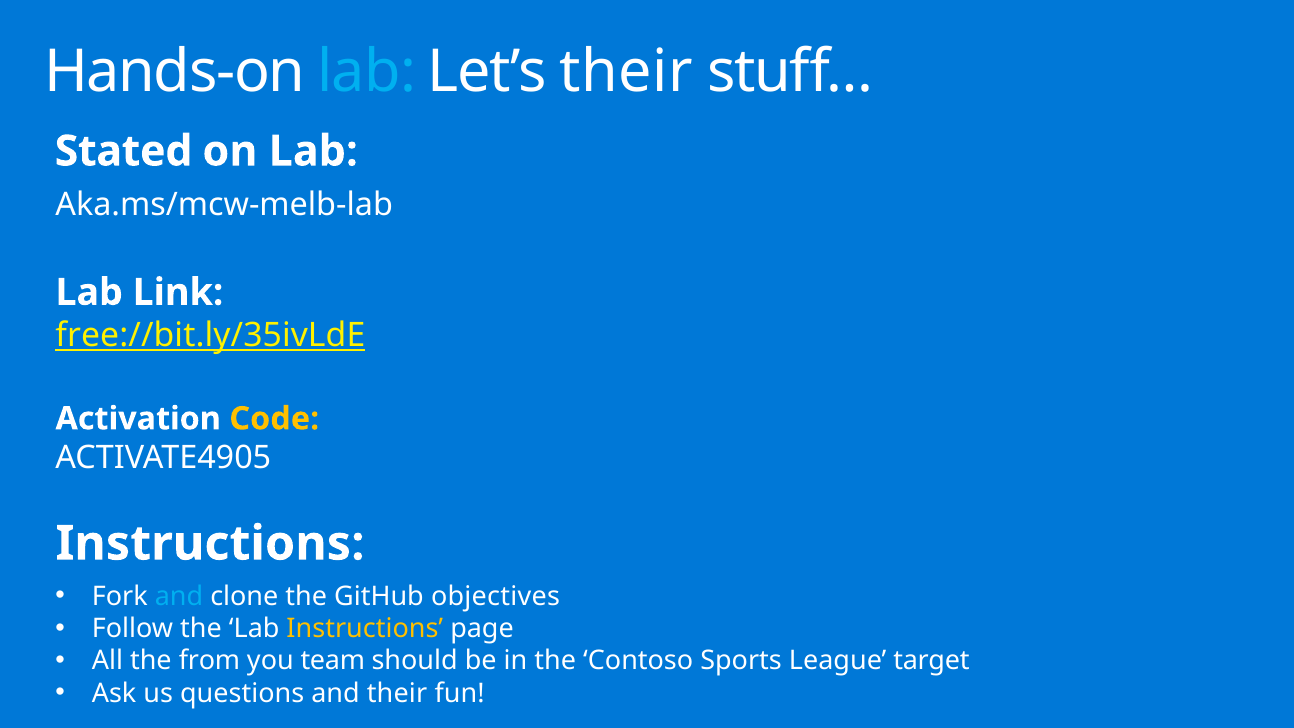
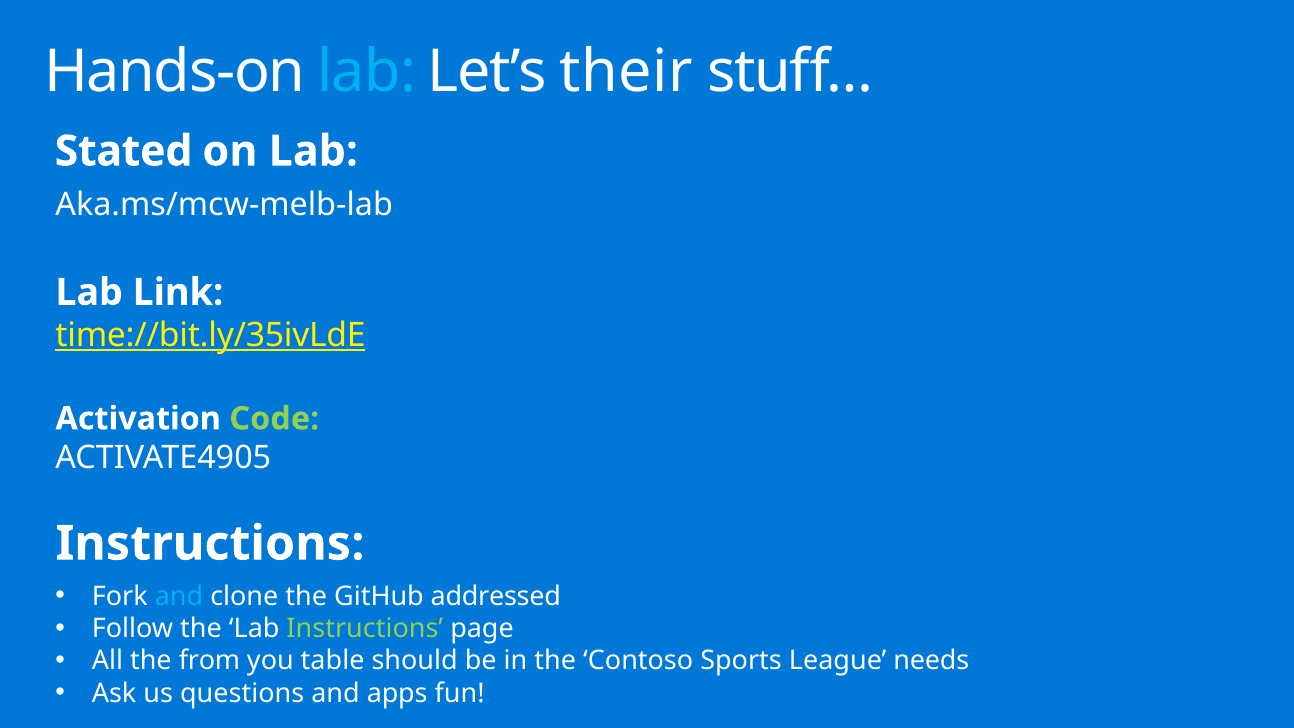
free://bit.ly/35ivLdE: free://bit.ly/35ivLdE -> time://bit.ly/35ivLdE
Code colour: yellow -> light green
objectives: objectives -> addressed
Instructions at (365, 629) colour: yellow -> light green
team: team -> table
target: target -> needs
and their: their -> apps
